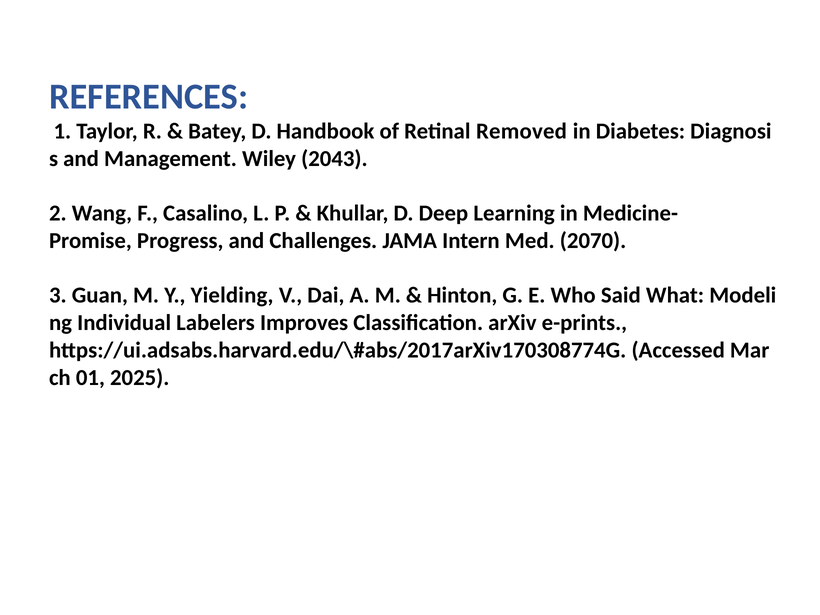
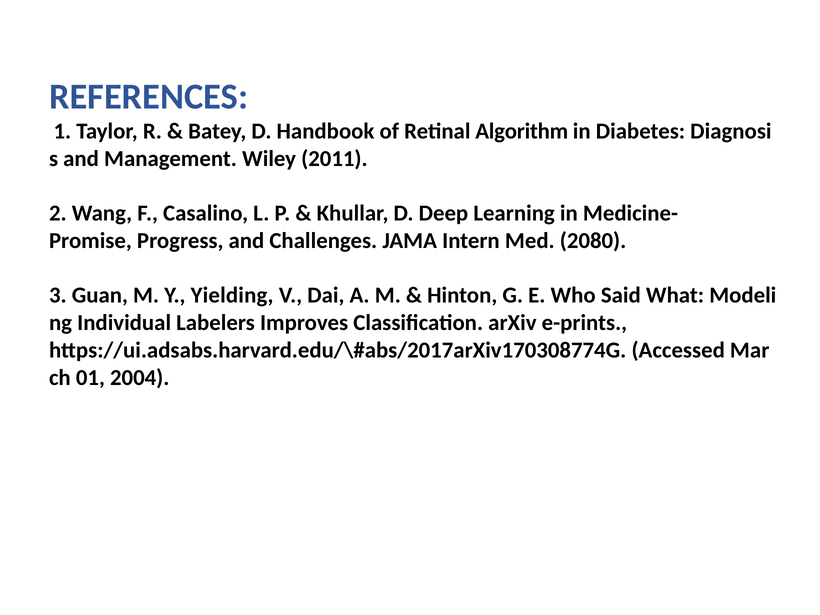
Removed: Removed -> Algorithm
2043: 2043 -> 2011
2070: 2070 -> 2080
2025: 2025 -> 2004
